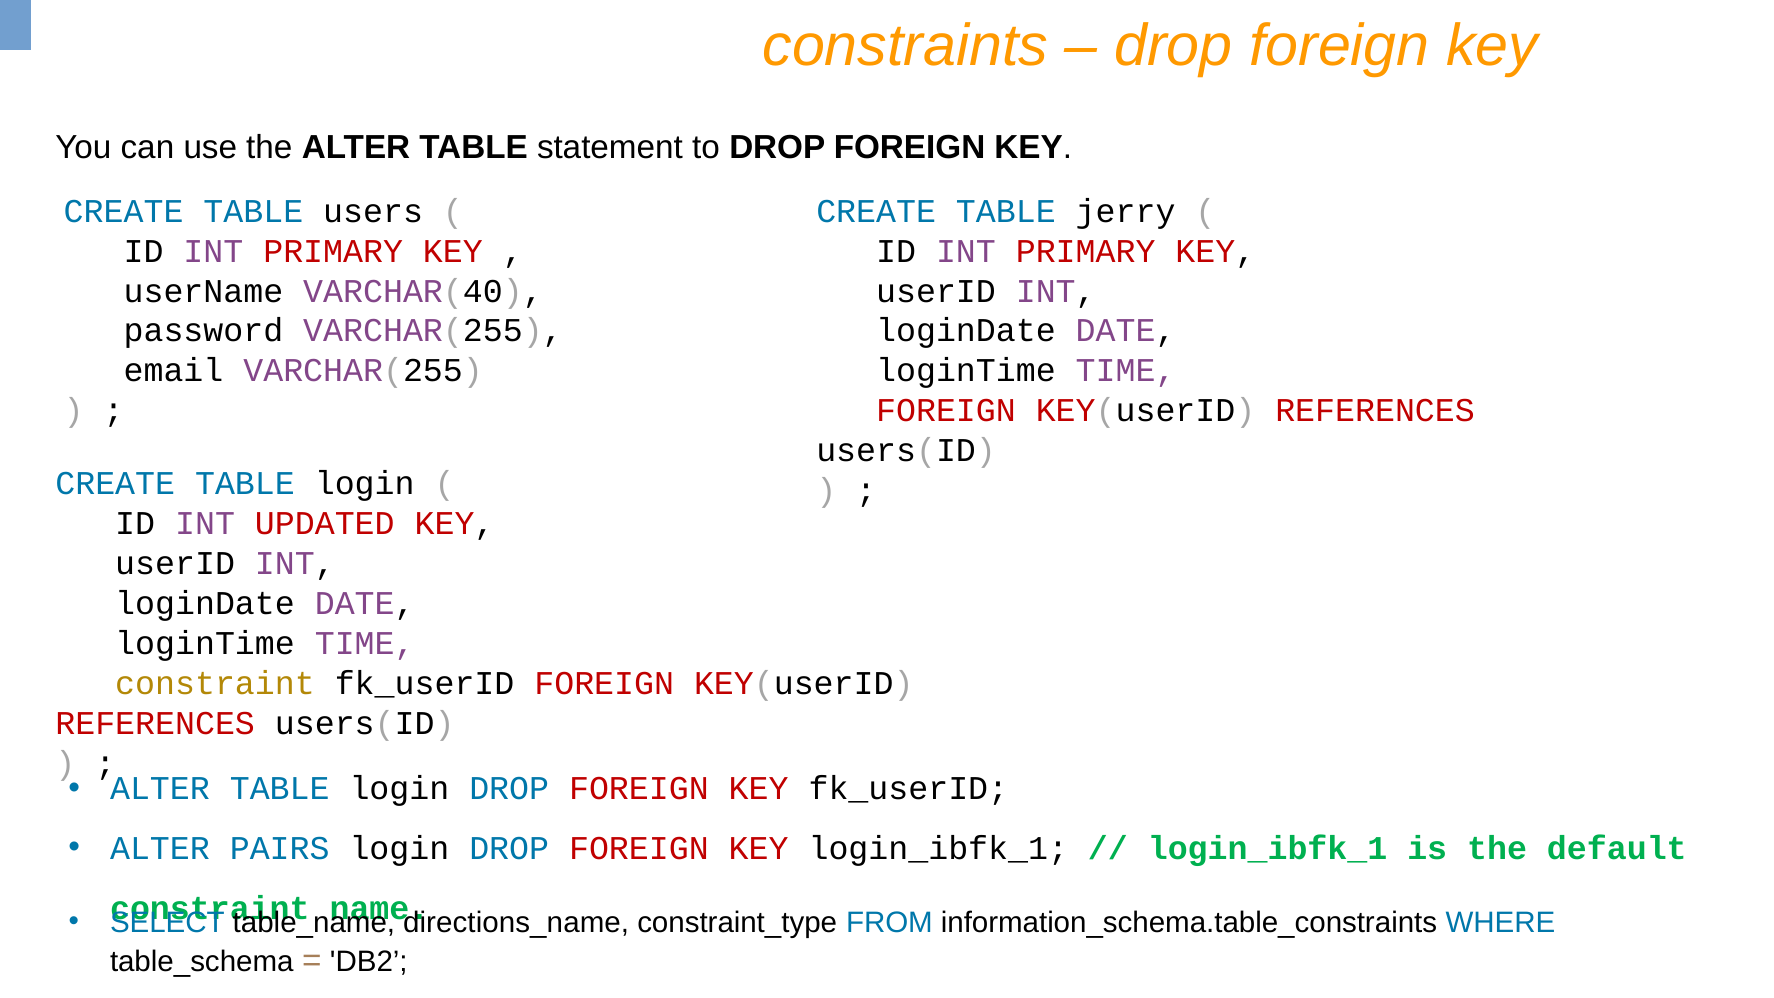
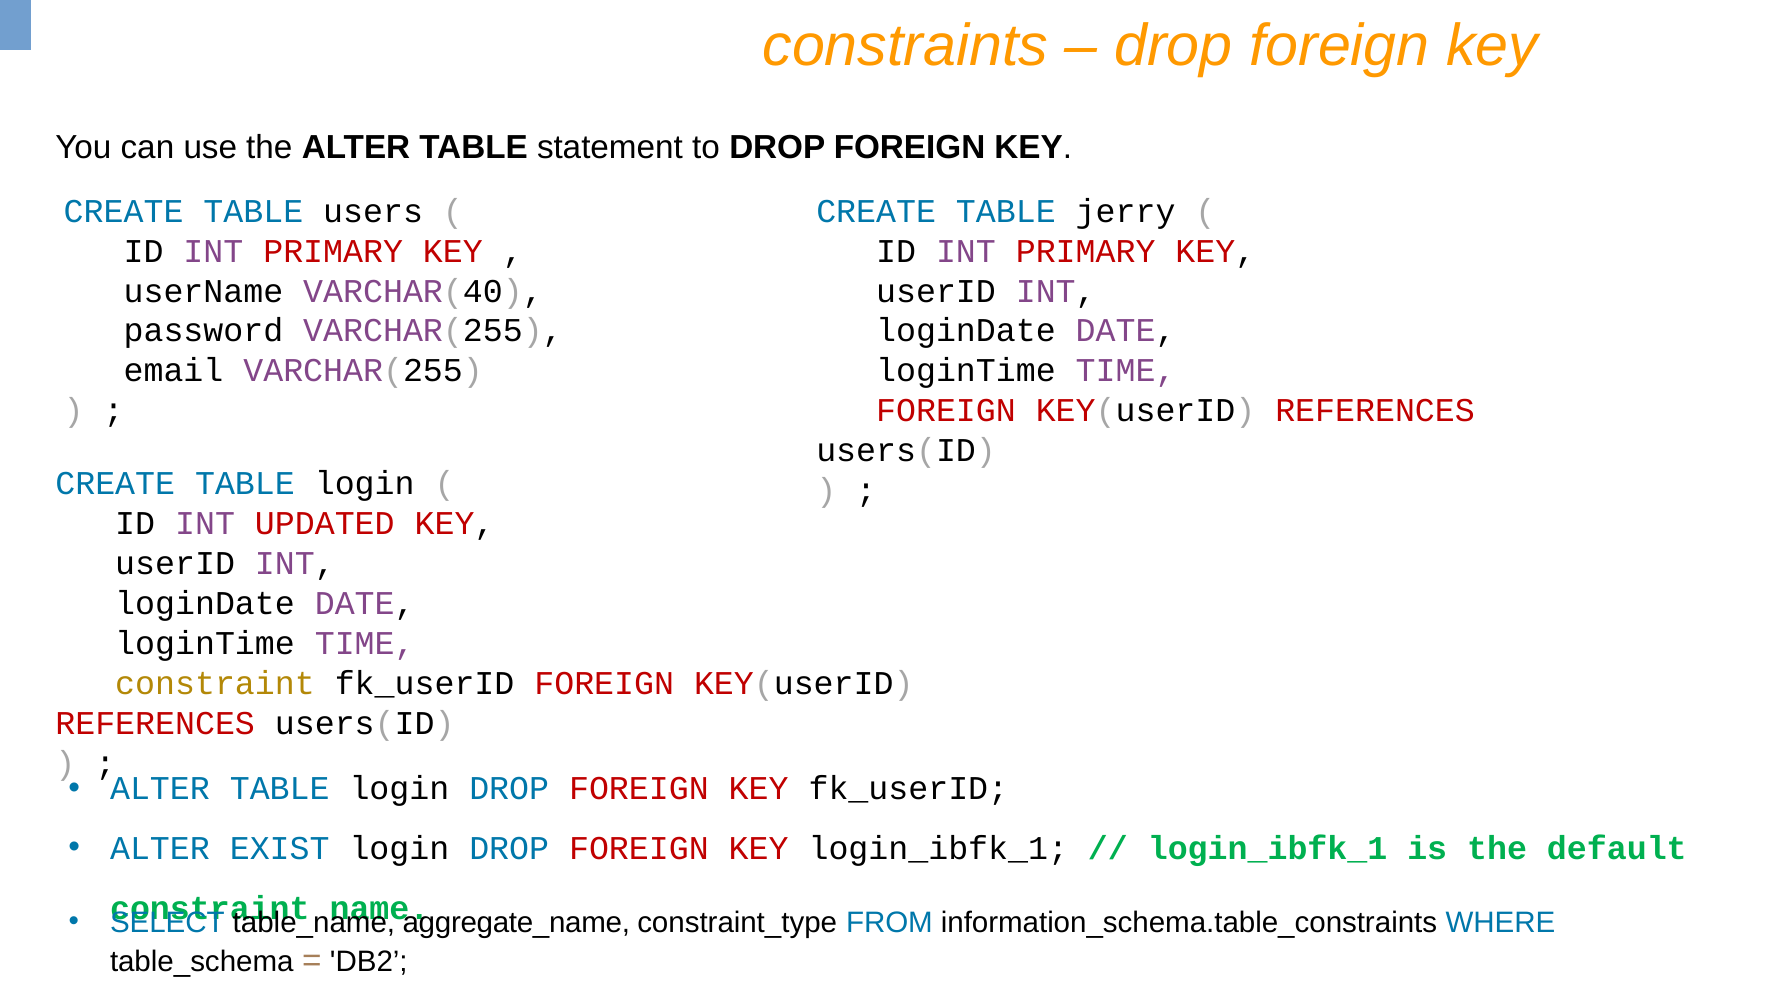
PAIRS: PAIRS -> EXIST
directions_name: directions_name -> aggregate_name
